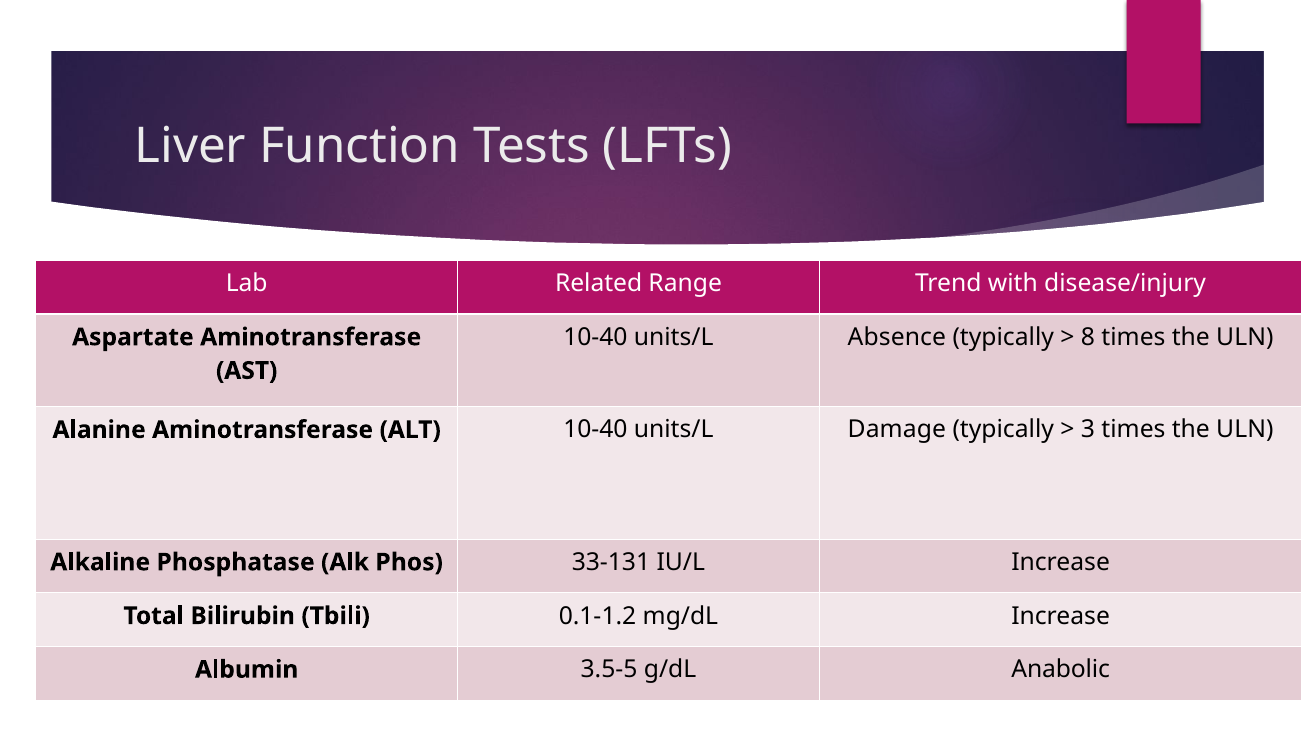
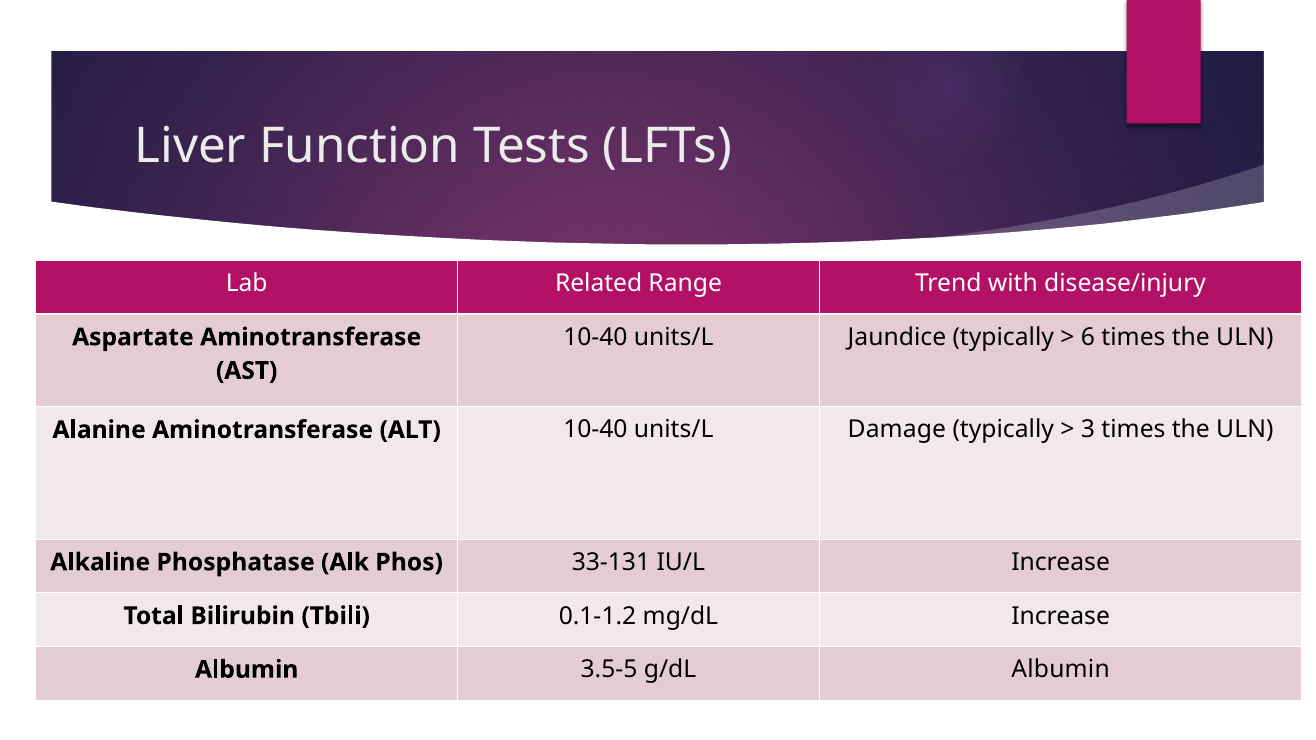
Absence: Absence -> Jaundice
8: 8 -> 6
g/dL Anabolic: Anabolic -> Albumin
